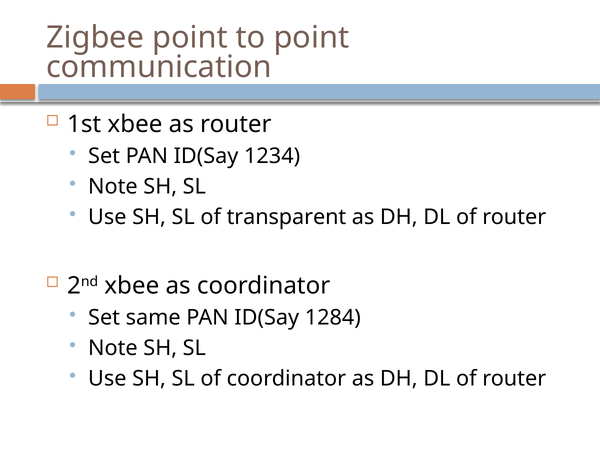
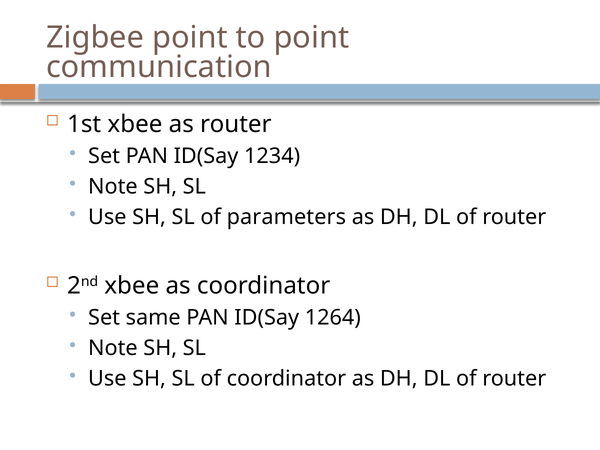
transparent: transparent -> parameters
1284: 1284 -> 1264
